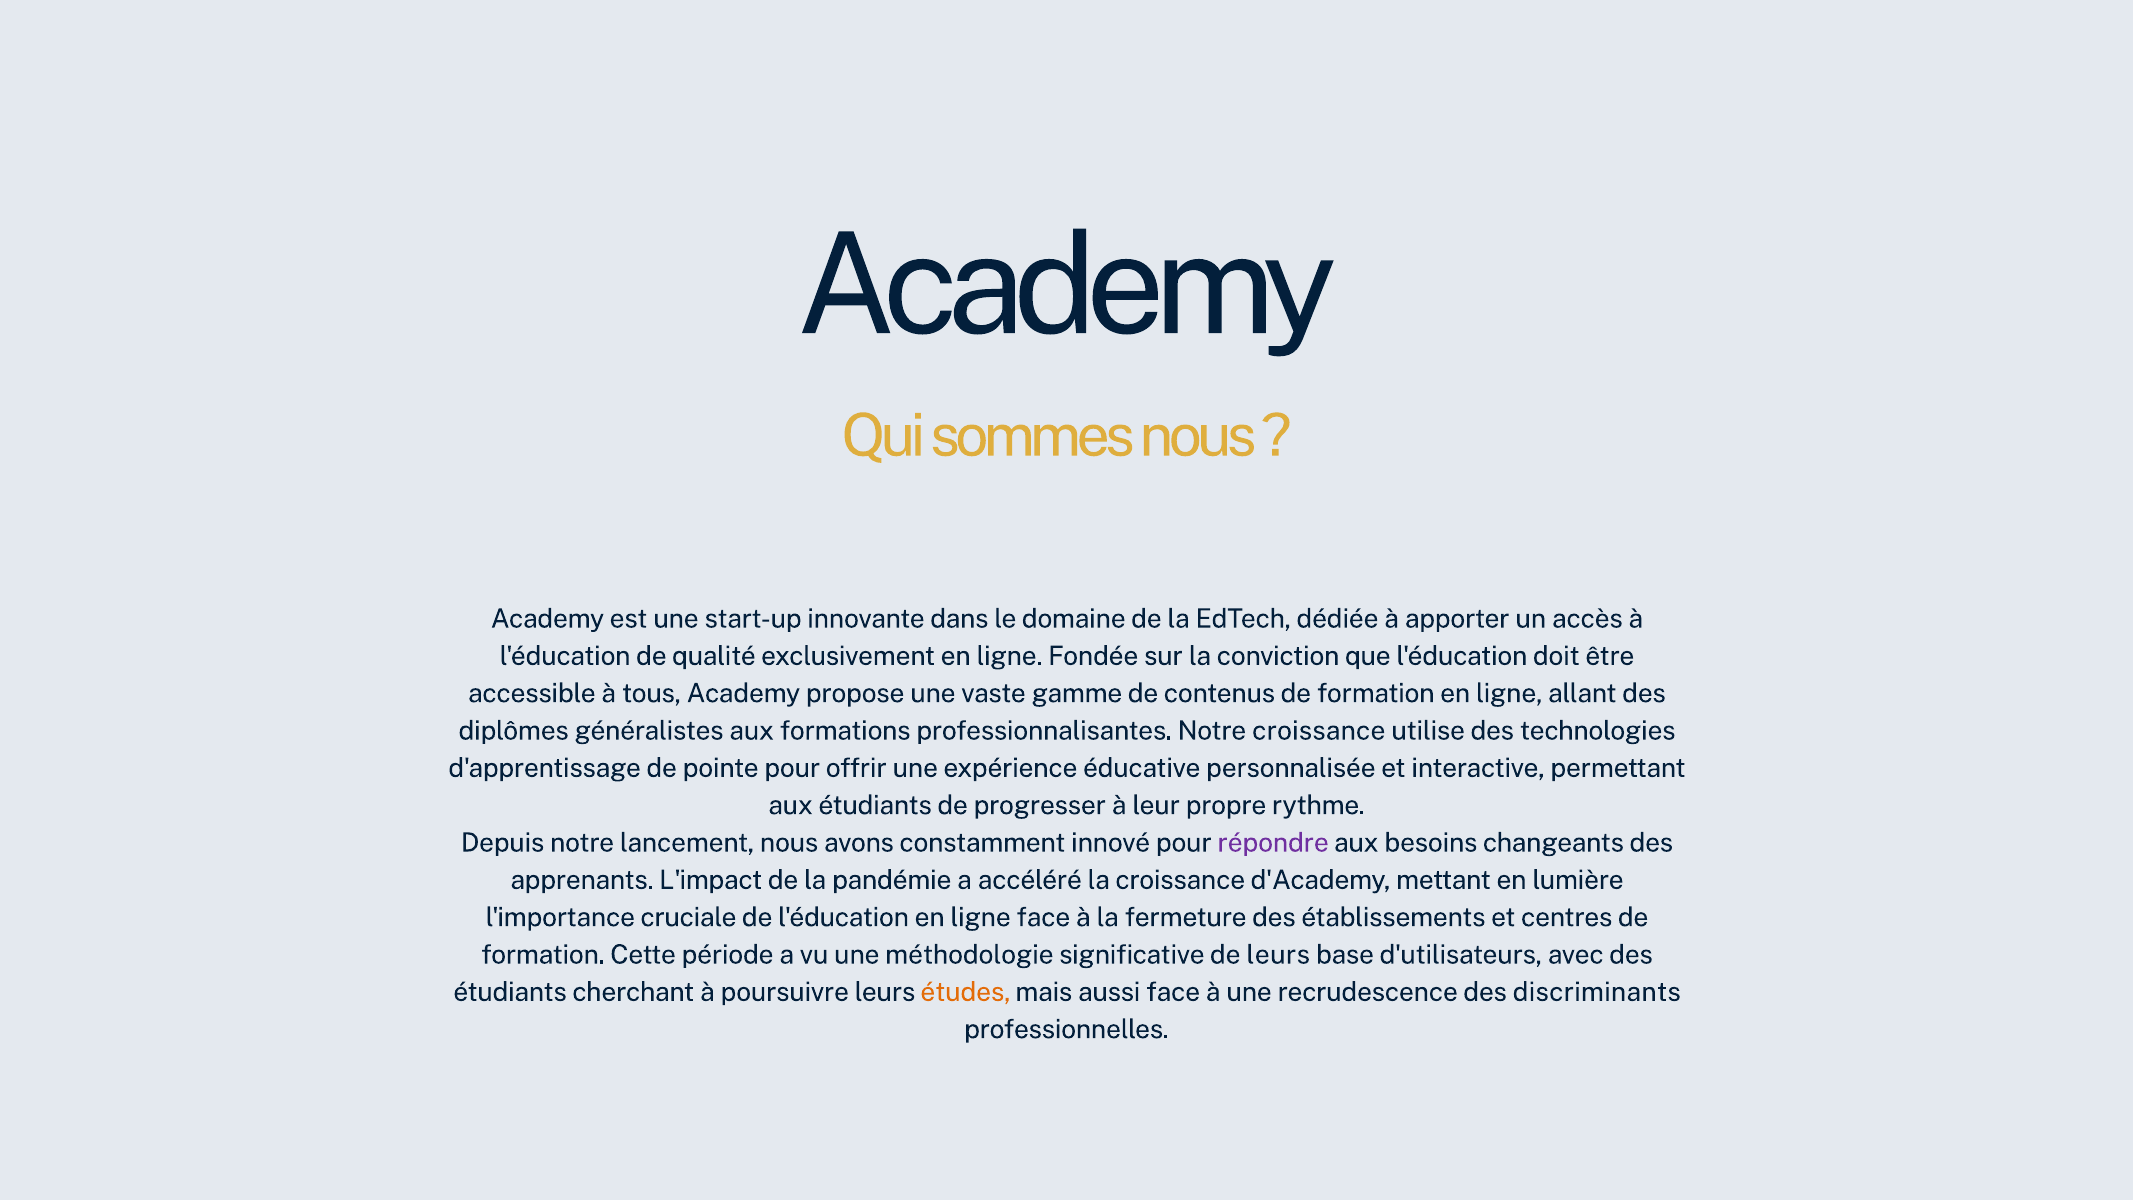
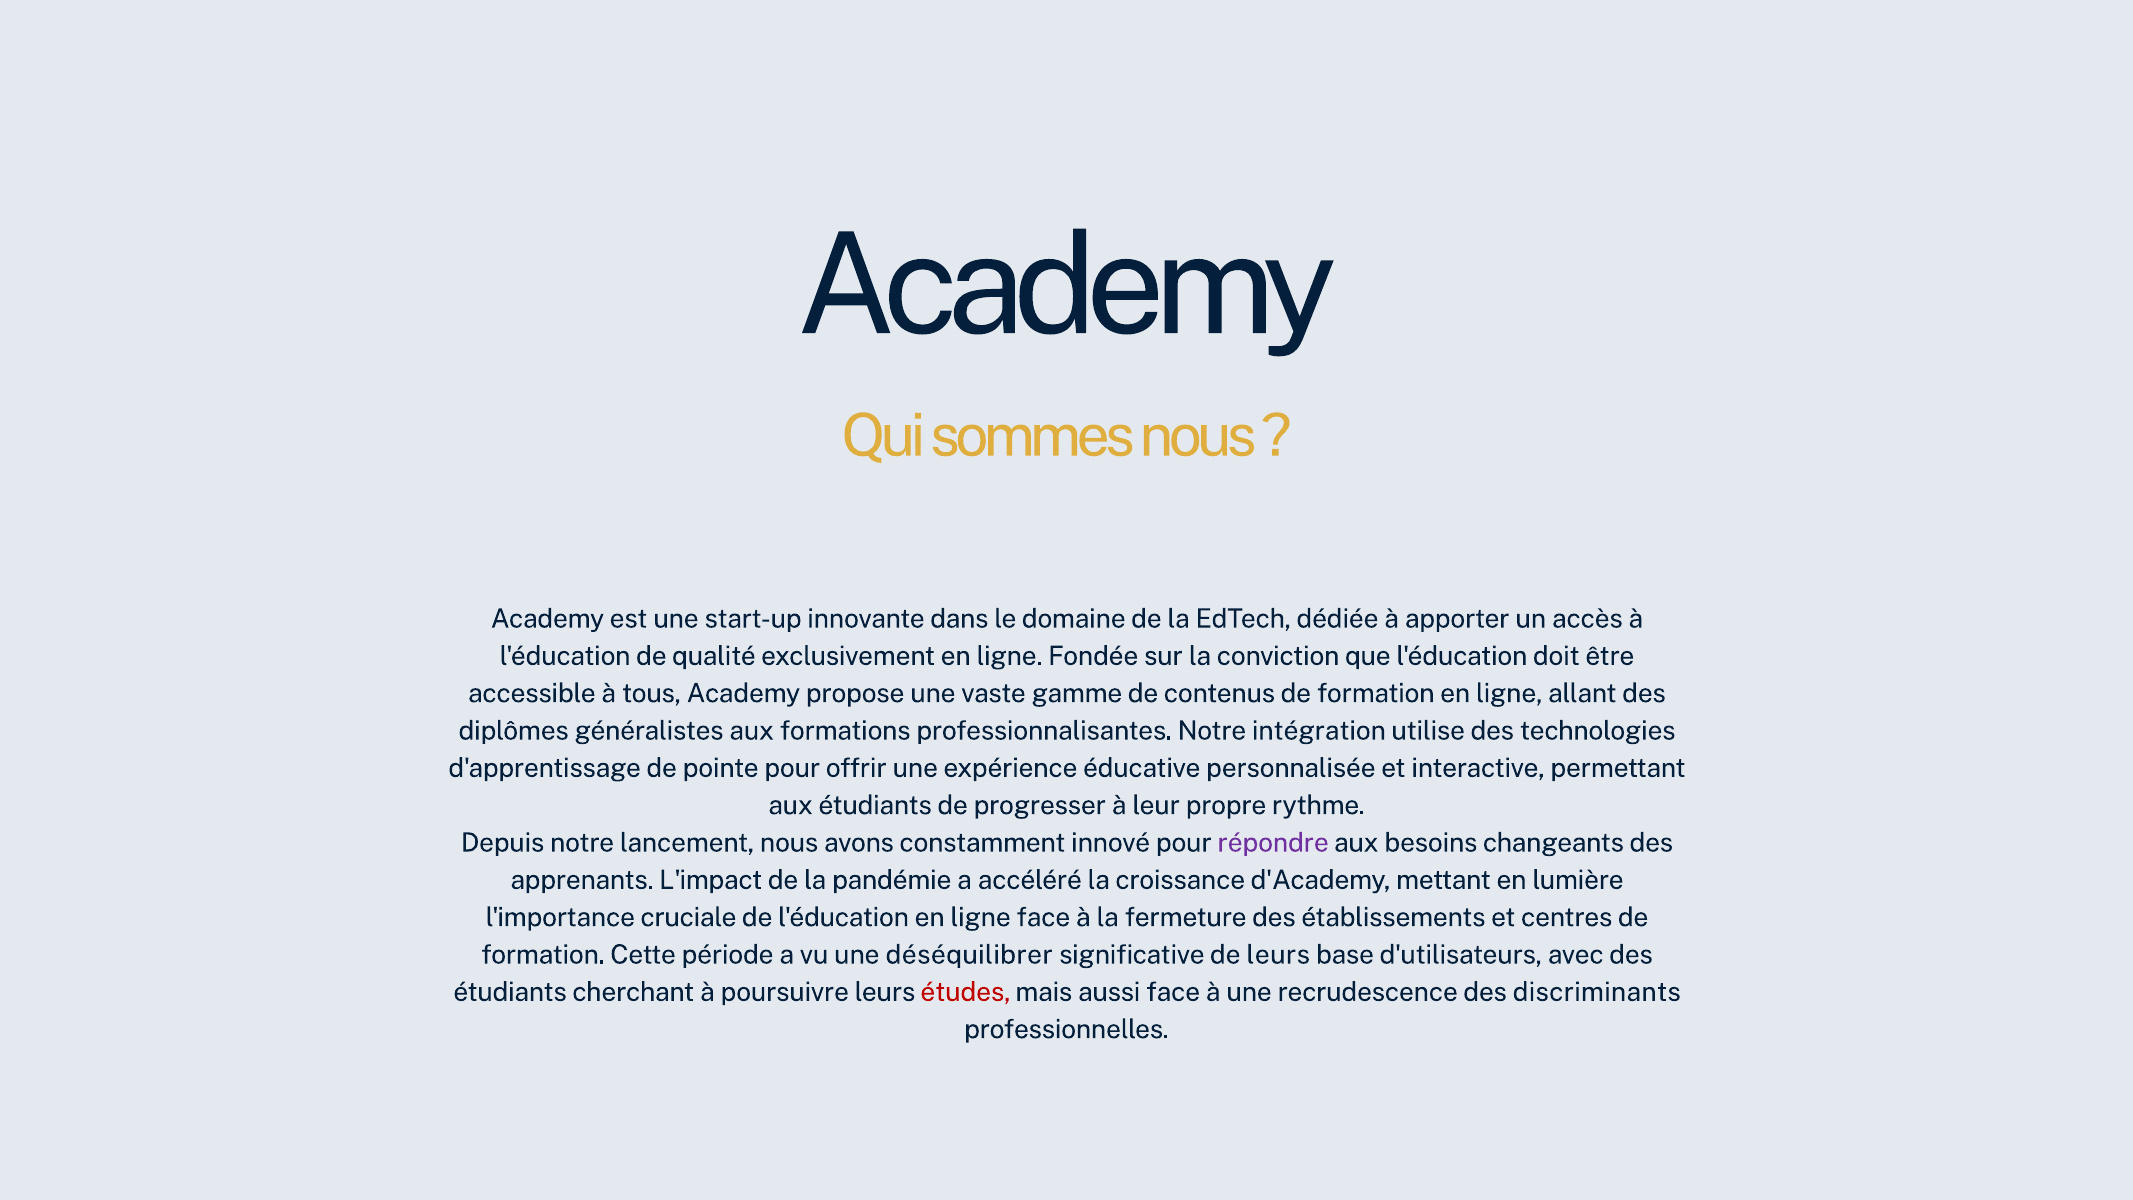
Notre croissance: croissance -> intégration
méthodologie: méthodologie -> déséquilibrer
études colour: orange -> red
